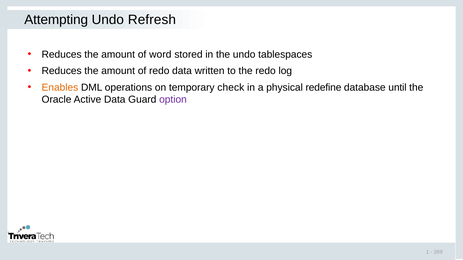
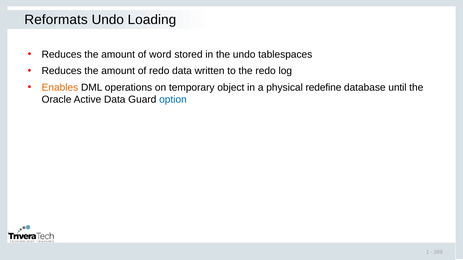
Attempting: Attempting -> Reformats
Refresh: Refresh -> Loading
check: check -> object
option colour: purple -> blue
